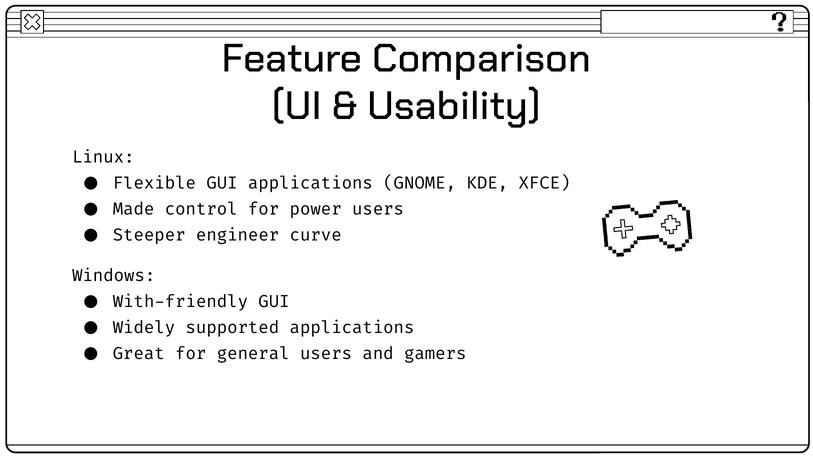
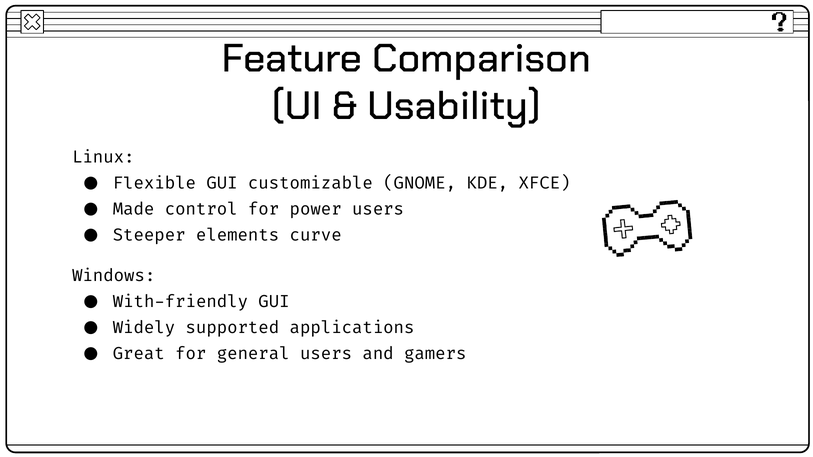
GUI applications: applications -> customizable
engineer: engineer -> elements
